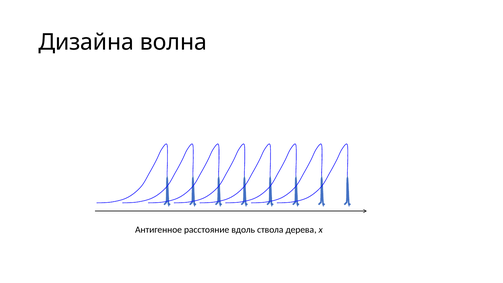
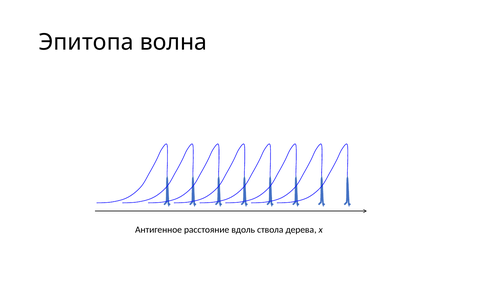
Дизайна: Дизайна -> Эпитопа
